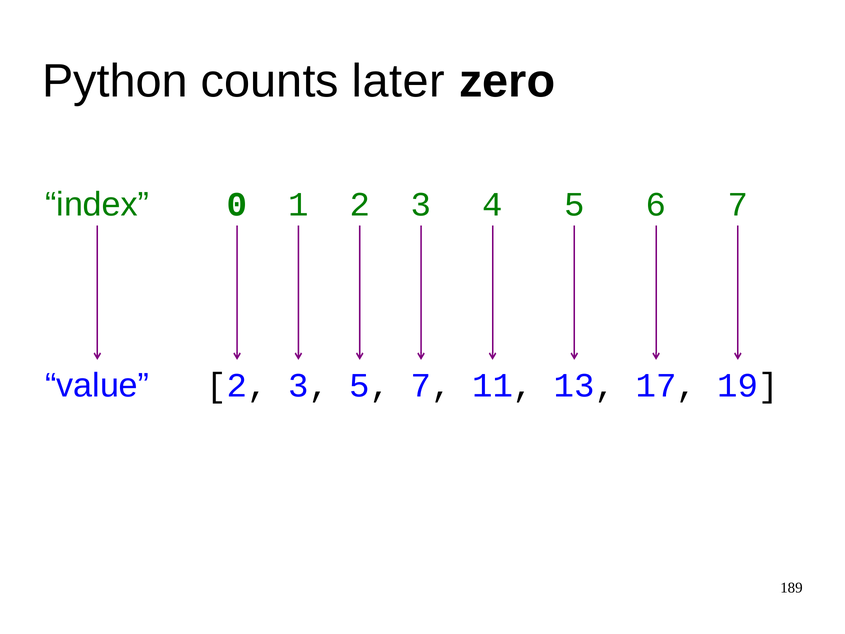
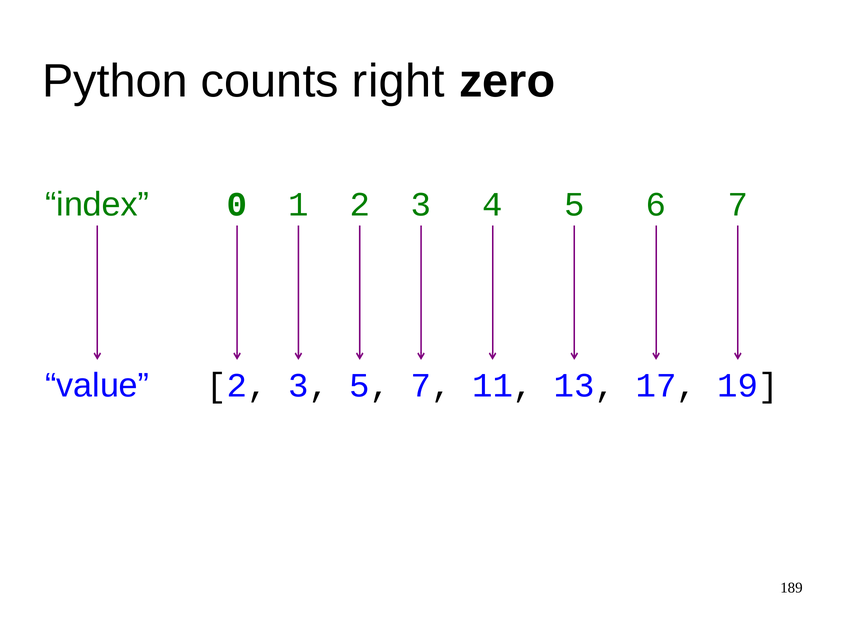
later: later -> right
